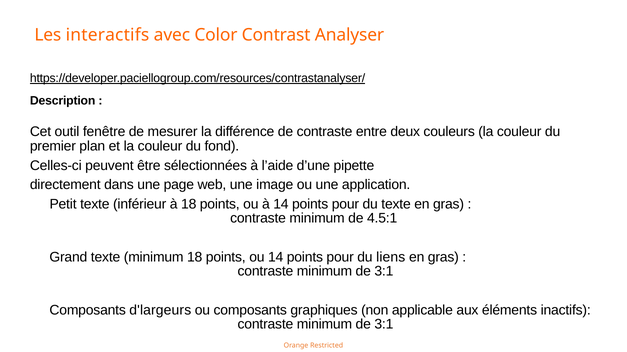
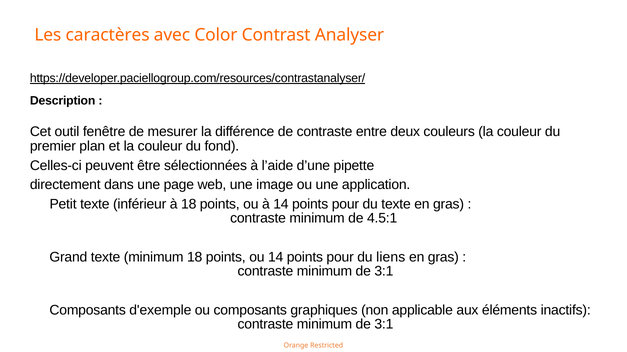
interactifs: interactifs -> caractères
d'largeurs: d'largeurs -> d'exemple
